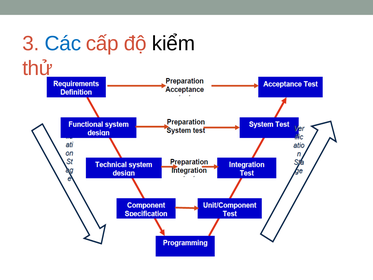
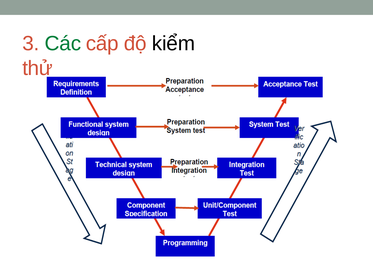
Các colour: blue -> green
